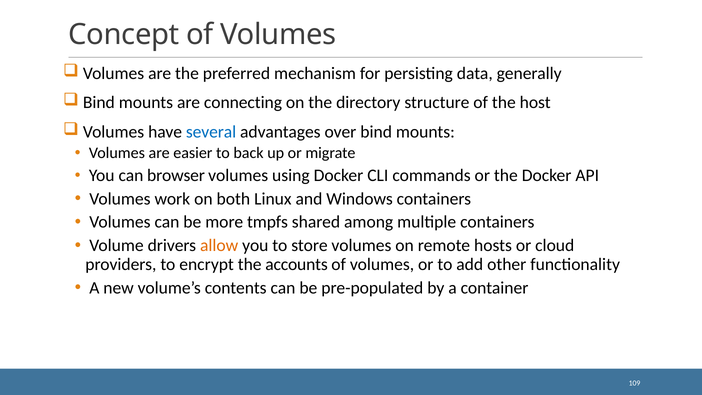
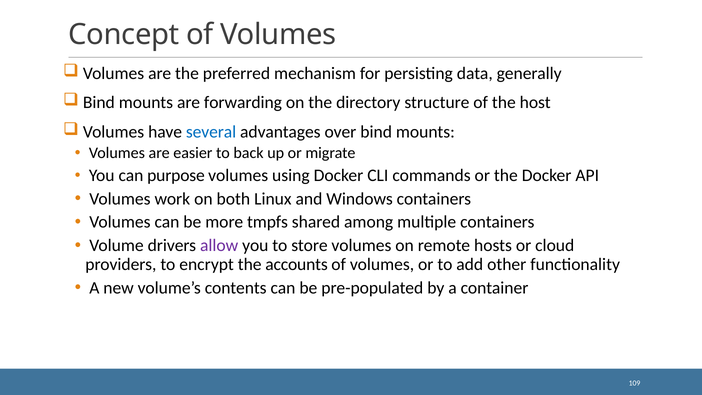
connecting: connecting -> forwarding
browser: browser -> purpose
allow colour: orange -> purple
